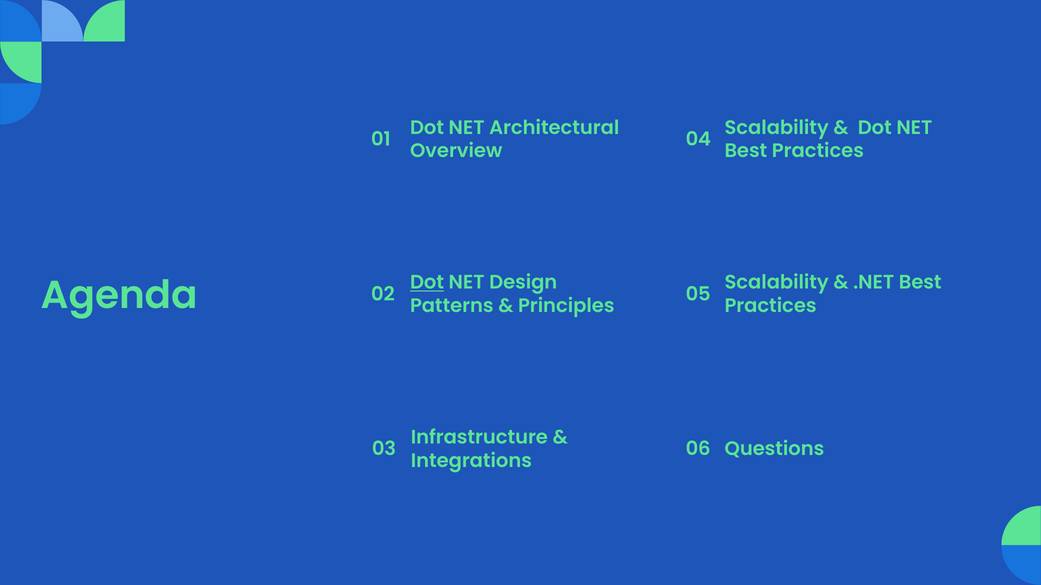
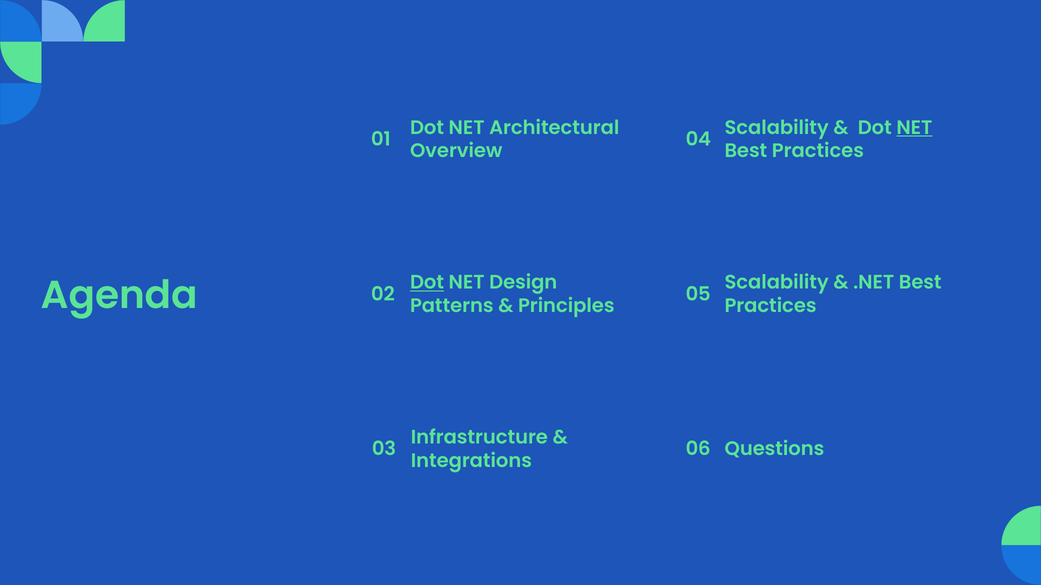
NET at (914, 128) underline: none -> present
